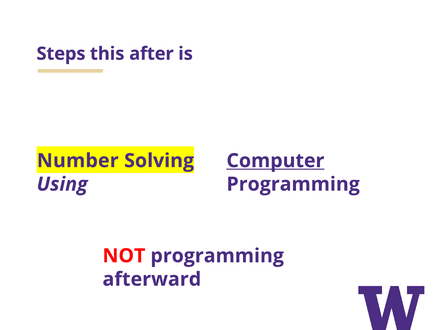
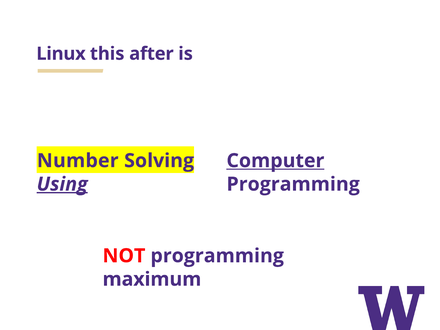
Steps: Steps -> Linux
Using underline: none -> present
afterward: afterward -> maximum
